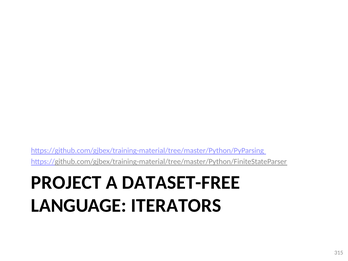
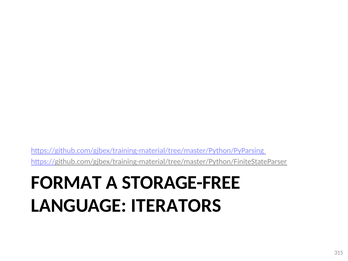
PROJECT: PROJECT -> FORMAT
DATASET-FREE: DATASET-FREE -> STORAGE-FREE
